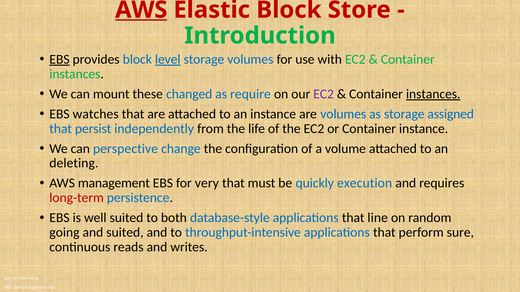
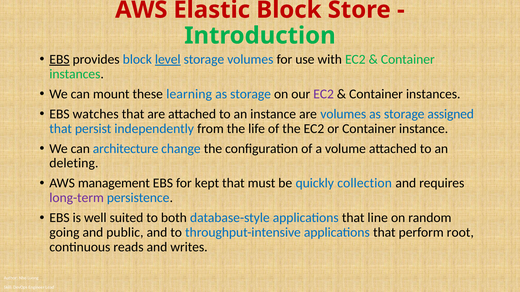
AWS at (141, 10) underline: present -> none
changed: changed -> learning
require at (250, 94): require -> storage
instances at (433, 94) underline: present -> none
perspective: perspective -> architecture
very: very -> kept
execution: execution -> collection
long-term colour: red -> purple
and suited: suited -> public
sure: sure -> root
